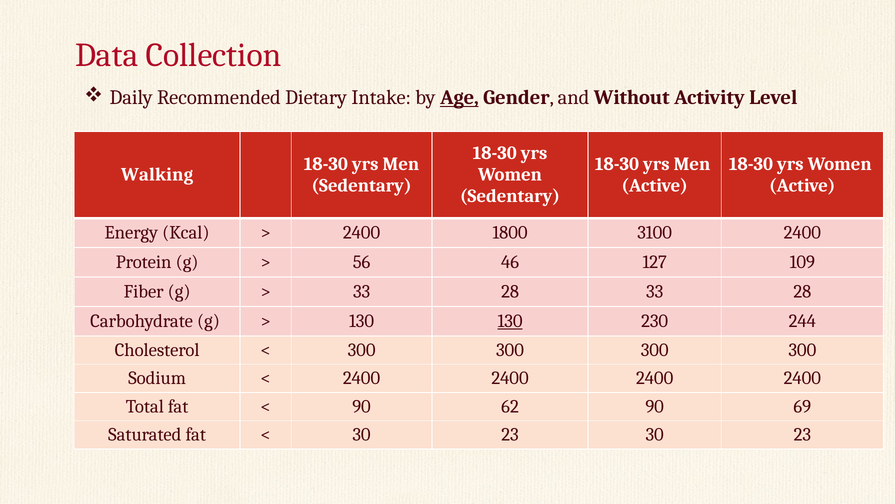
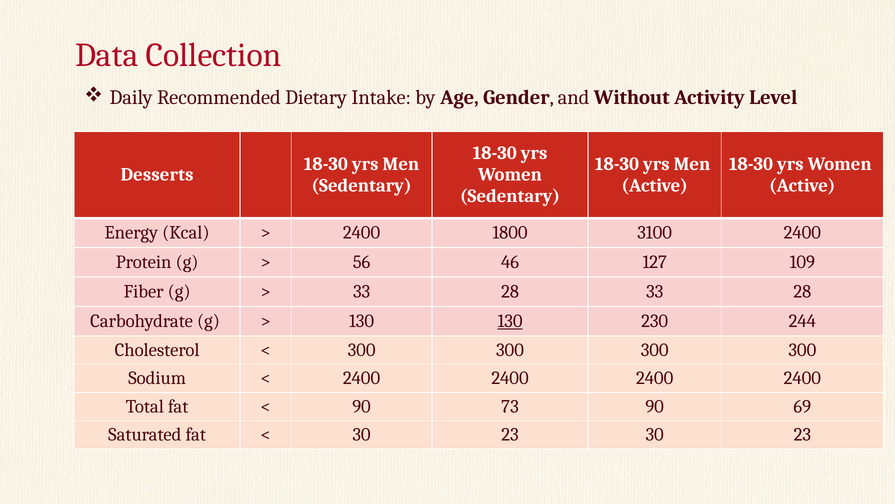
Age underline: present -> none
Walking: Walking -> Desserts
62: 62 -> 73
